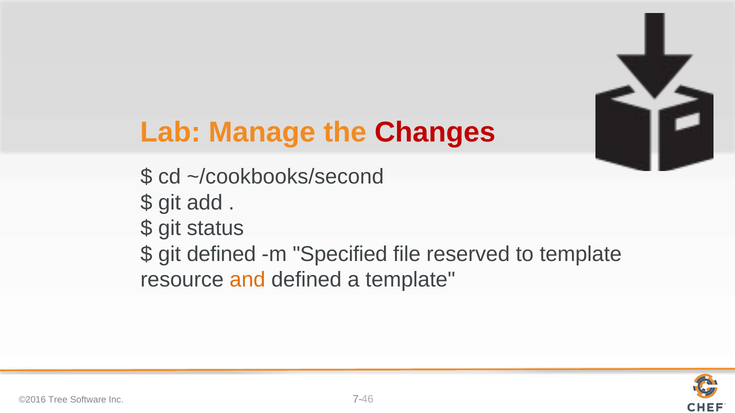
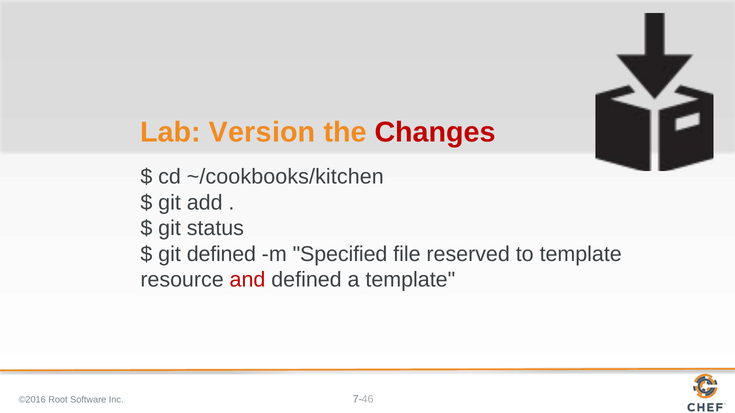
Manage: Manage -> Version
~/cookbooks/second: ~/cookbooks/second -> ~/cookbooks/kitchen
and colour: orange -> red
Tree: Tree -> Root
